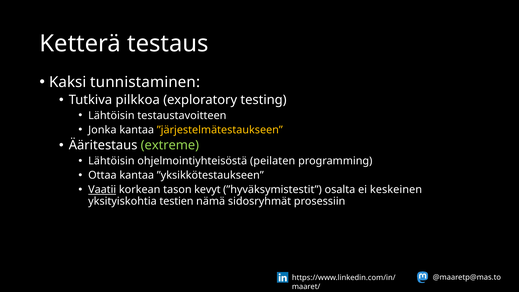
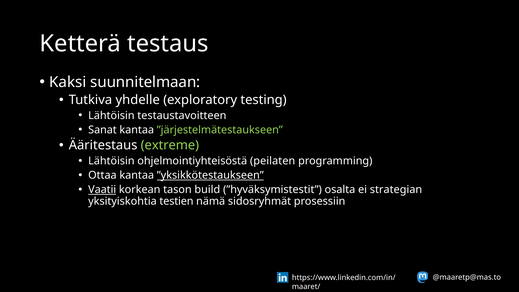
tunnistaminen: tunnistaminen -> suunnitelmaan
pilkkoa: pilkkoa -> yhdelle
Jonka: Jonka -> Sanat
”järjestelmätestaukseen colour: yellow -> light green
”yksikkötestaukseen underline: none -> present
kevyt: kevyt -> build
keskeinen: keskeinen -> strategian
